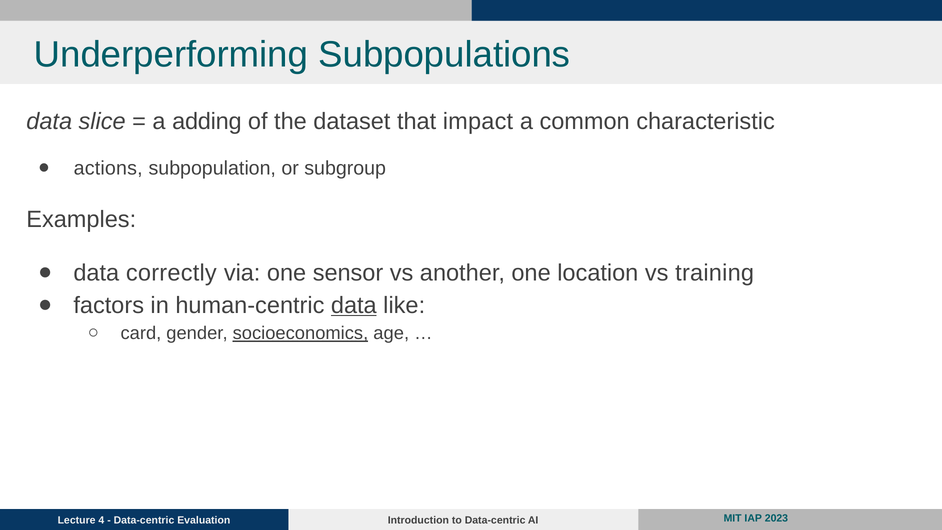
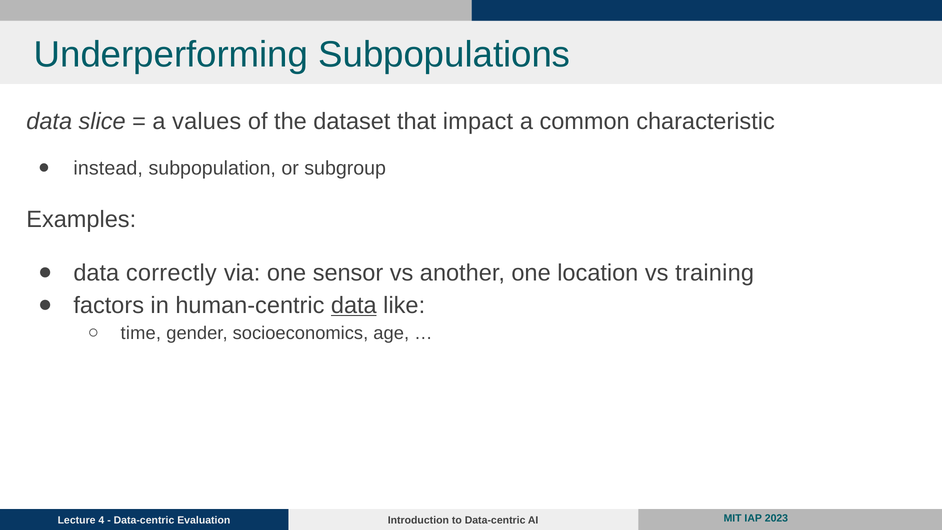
adding: adding -> values
actions: actions -> instead
card: card -> time
socioeconomics underline: present -> none
